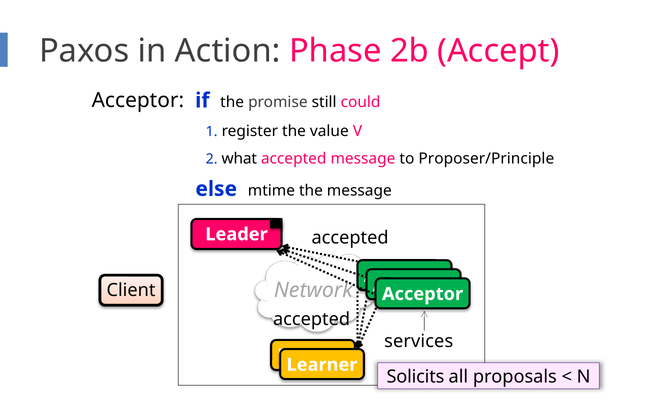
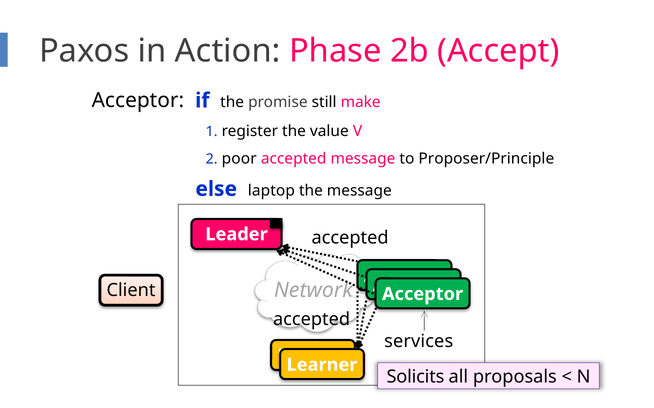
could: could -> make
what: what -> poor
mtime: mtime -> laptop
